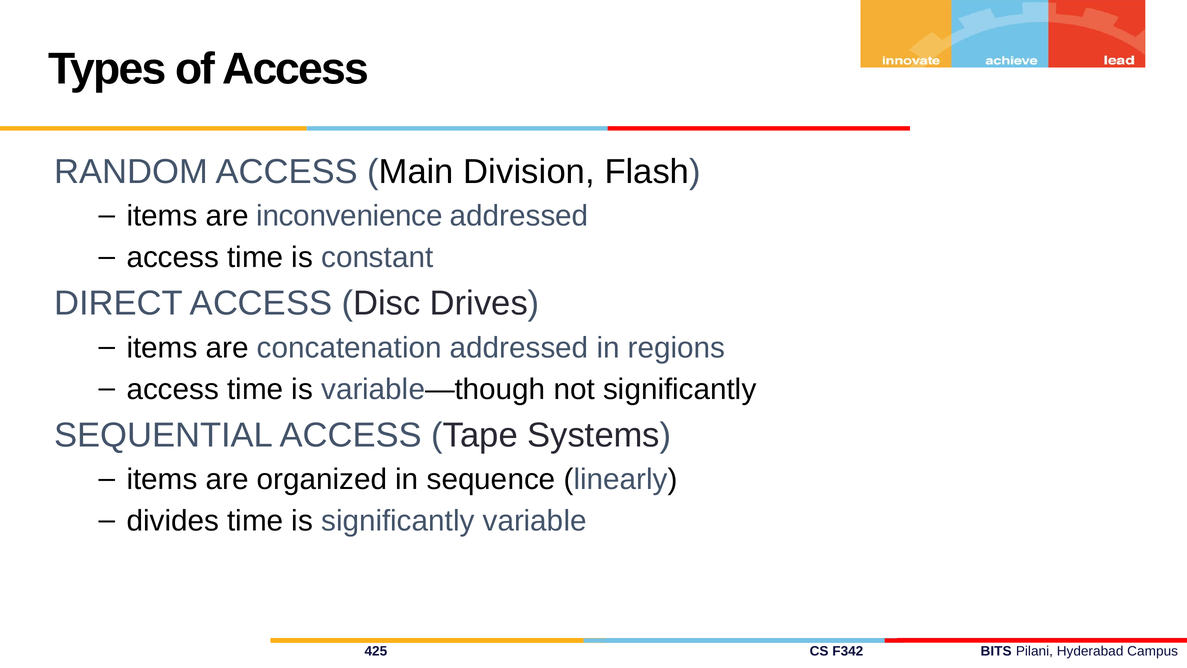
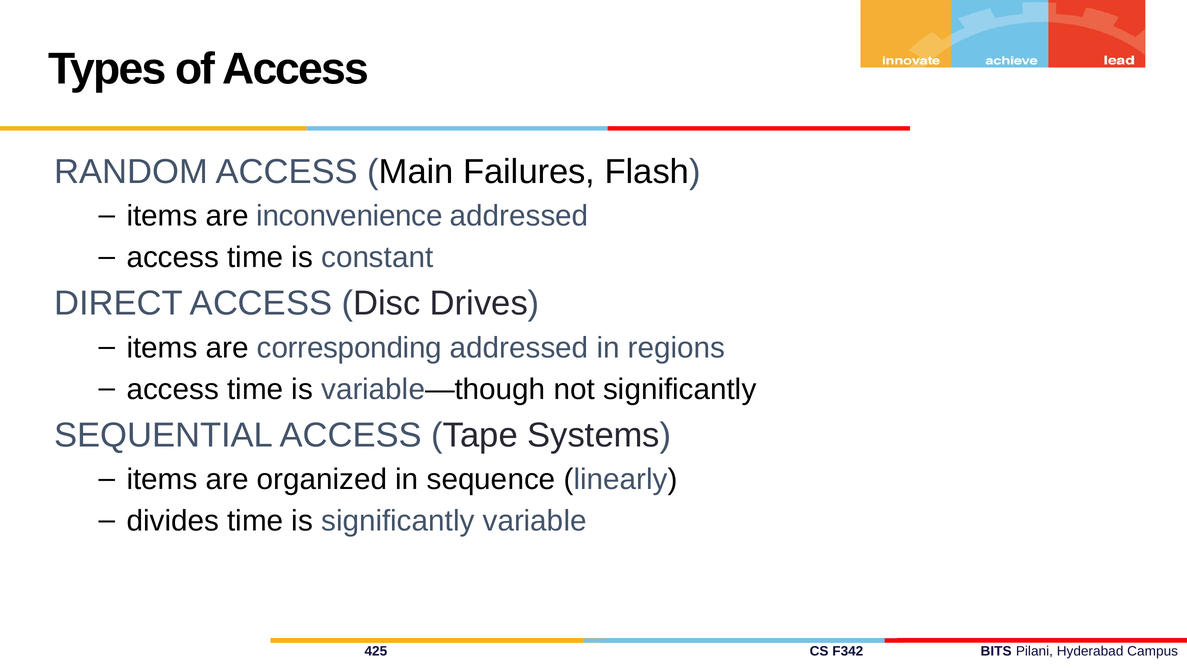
Division: Division -> Failures
concatenation: concatenation -> corresponding
